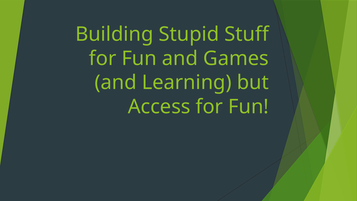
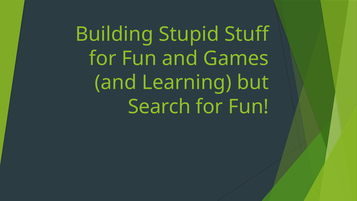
Access: Access -> Search
